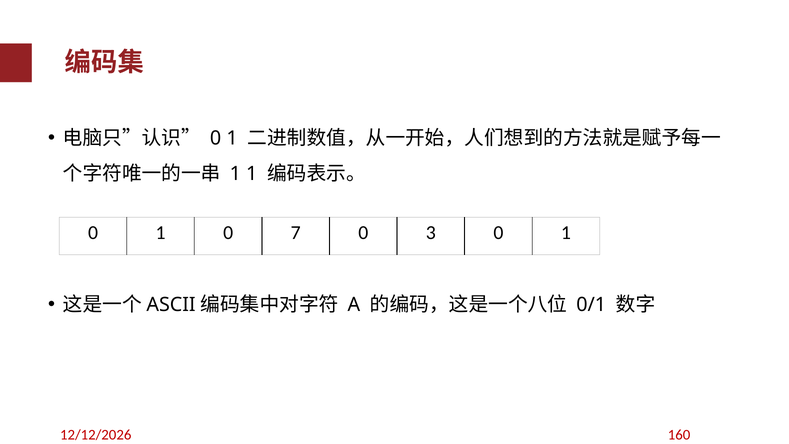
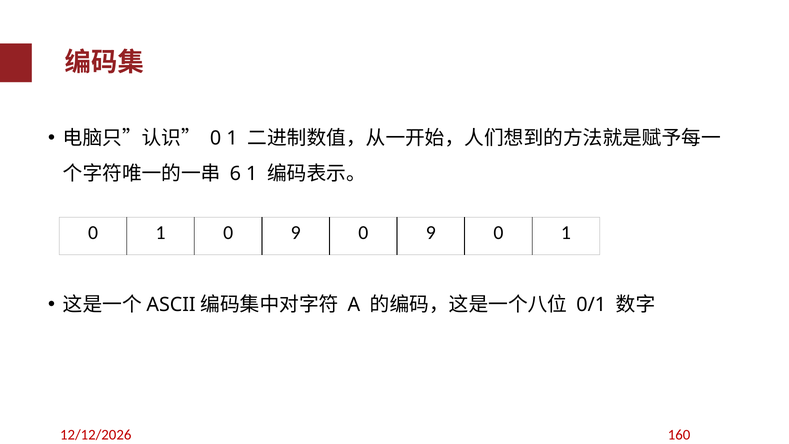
1 at (235, 174): 1 -> 6
1 0 7: 7 -> 9
3 at (431, 232): 3 -> 9
